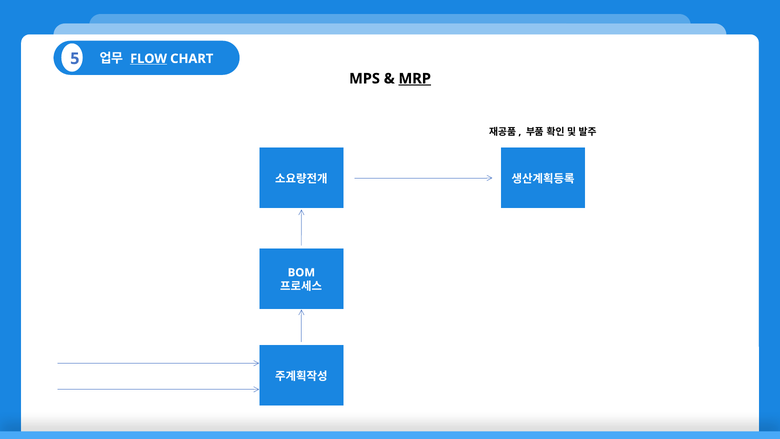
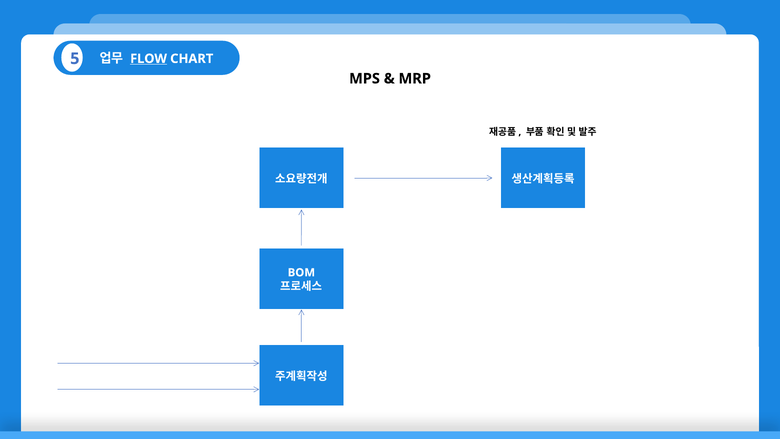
MRP underline: present -> none
